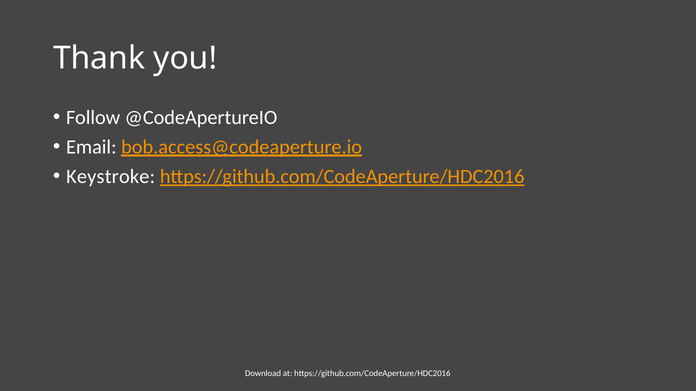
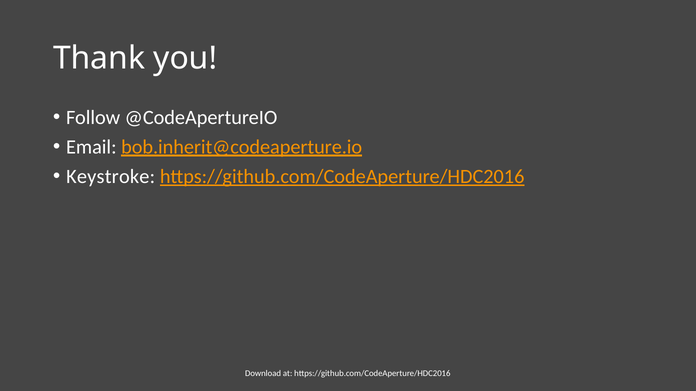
bob.access@codeaperture.io: bob.access@codeaperture.io -> bob.inherit@codeaperture.io
